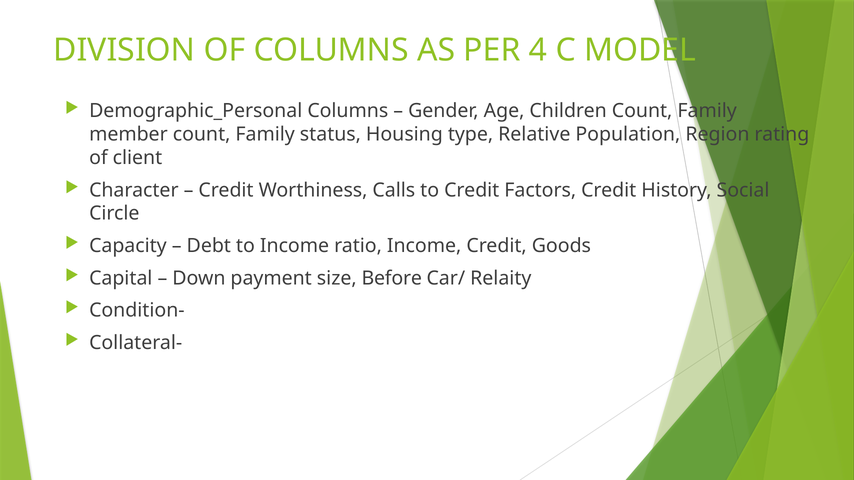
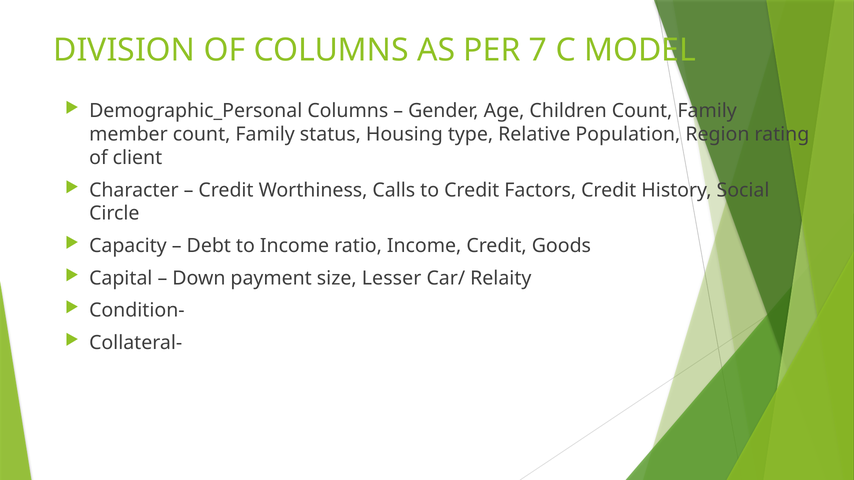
4: 4 -> 7
Before: Before -> Lesser
